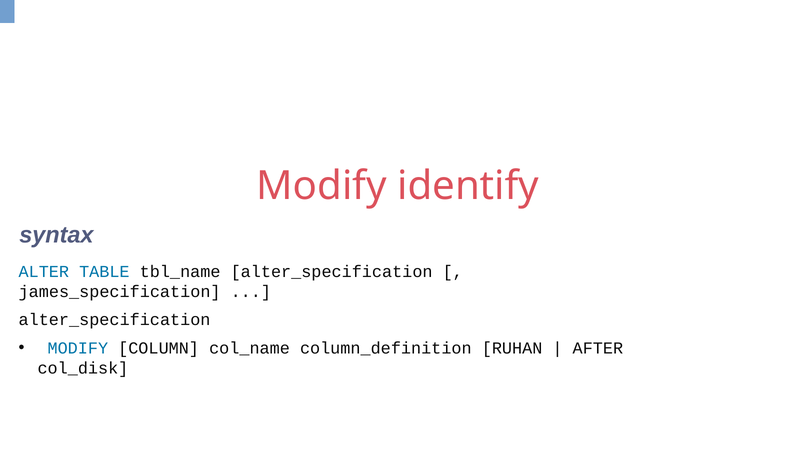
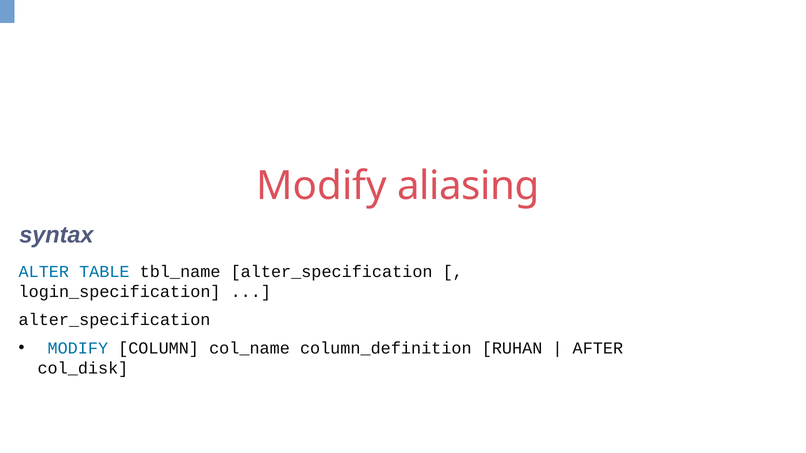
identify: identify -> aliasing
james_specification: james_specification -> login_specification
